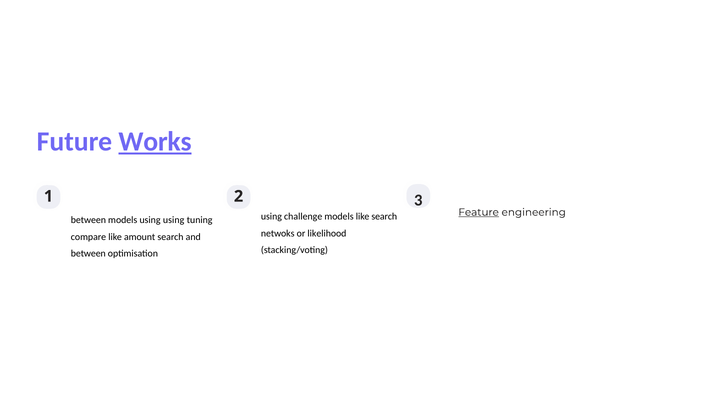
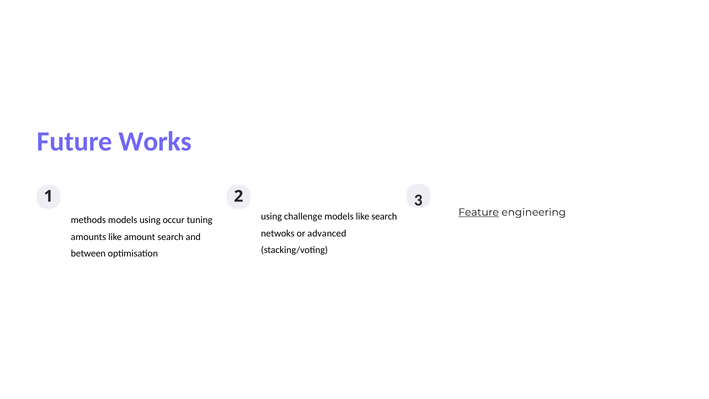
Works underline: present -> none
between at (88, 220): between -> methods
using using: using -> occur
likelihood: likelihood -> advanced
compare: compare -> amounts
